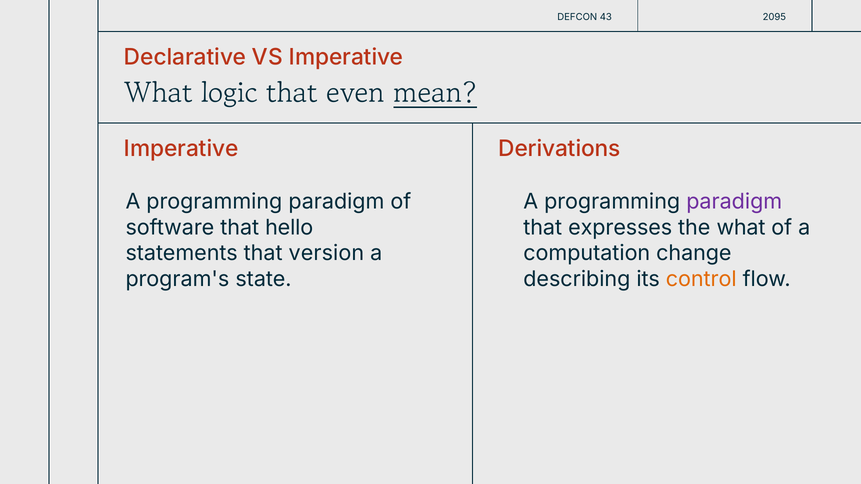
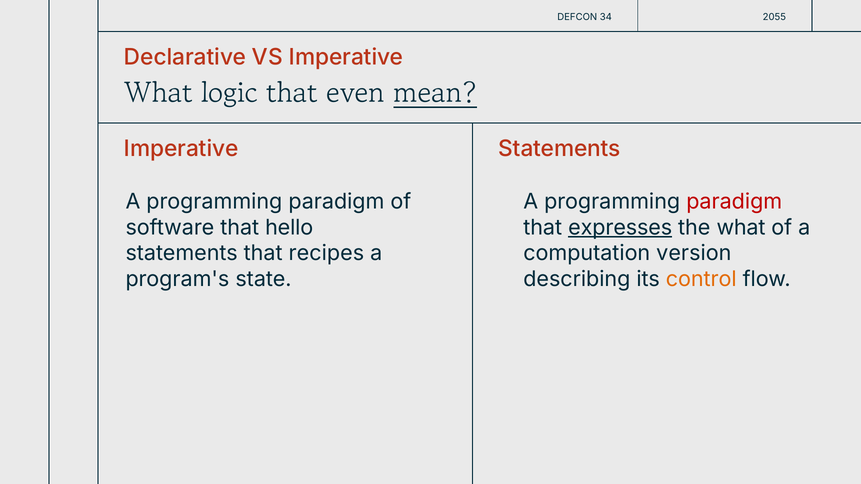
43: 43 -> 34
2095: 2095 -> 2055
Imperative Derivations: Derivations -> Statements
paradigm at (734, 202) colour: purple -> red
expresses underline: none -> present
version: version -> recipes
change: change -> version
